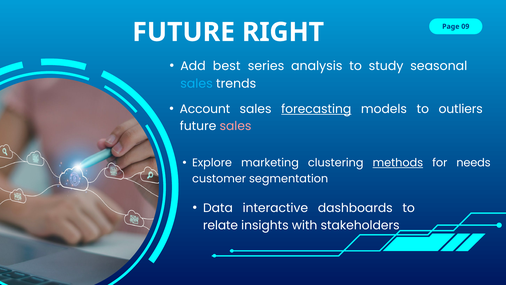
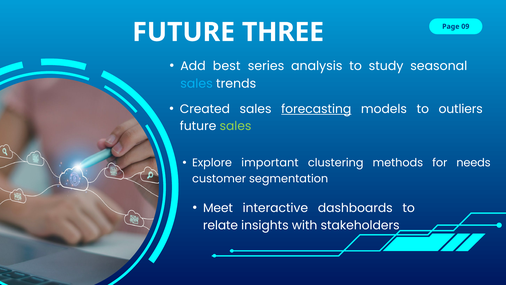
RIGHT: RIGHT -> THREE
Account: Account -> Created
sales at (236, 126) colour: pink -> light green
marketing: marketing -> important
methods underline: present -> none
Data: Data -> Meet
